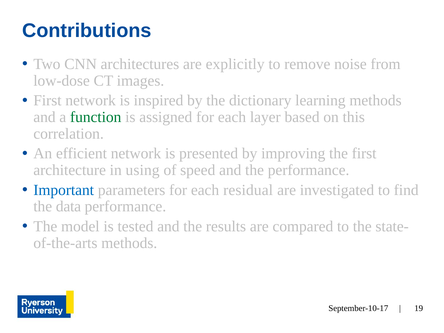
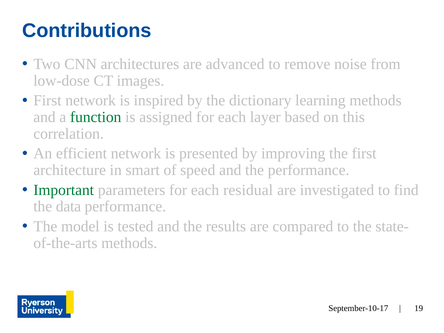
explicitly: explicitly -> advanced
using: using -> smart
Important colour: blue -> green
